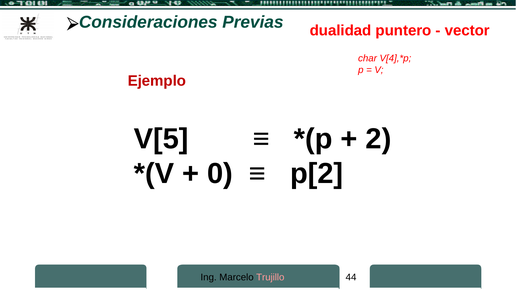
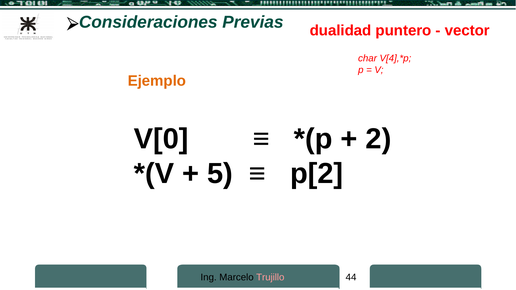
Ejemplo colour: red -> orange
V[5: V[5 -> V[0
0: 0 -> 5
